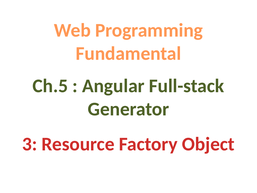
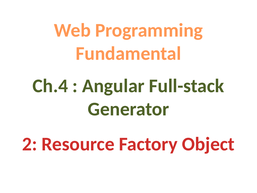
Ch.5: Ch.5 -> Ch.4
3: 3 -> 2
